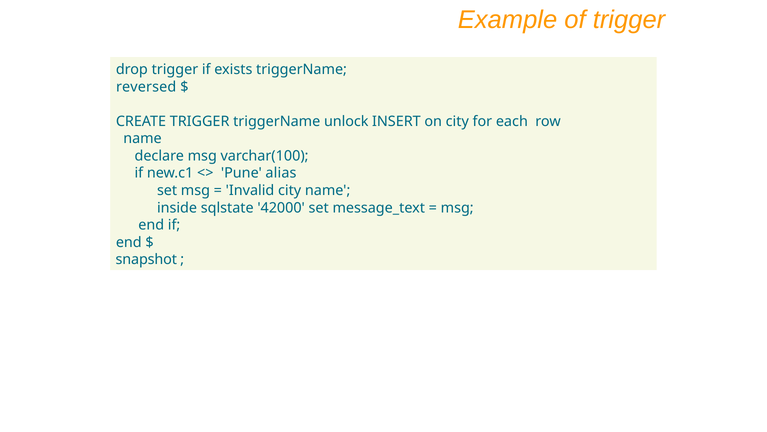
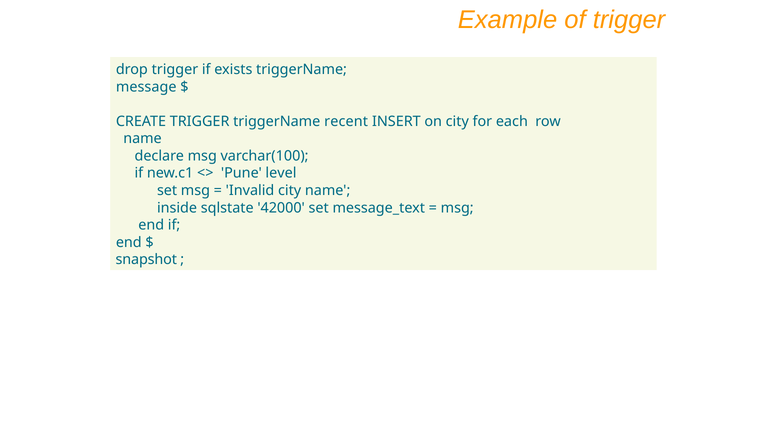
reversed: reversed -> message
unlock: unlock -> recent
alias: alias -> level
